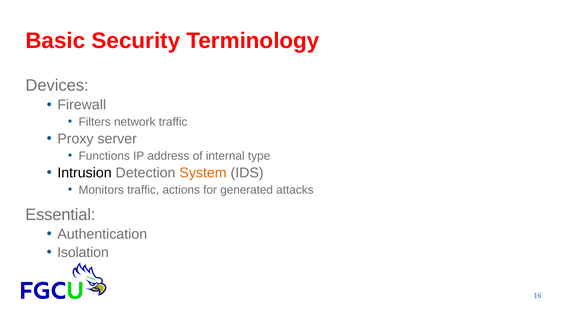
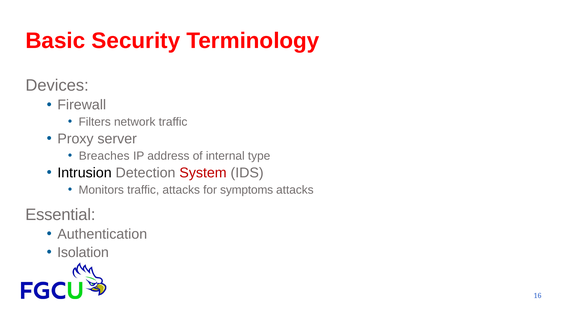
Functions: Functions -> Breaches
System colour: orange -> red
traffic actions: actions -> attacks
generated: generated -> symptoms
